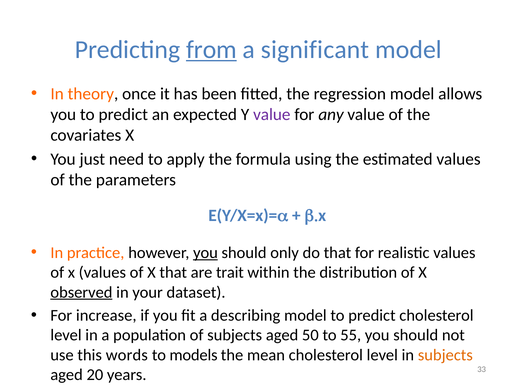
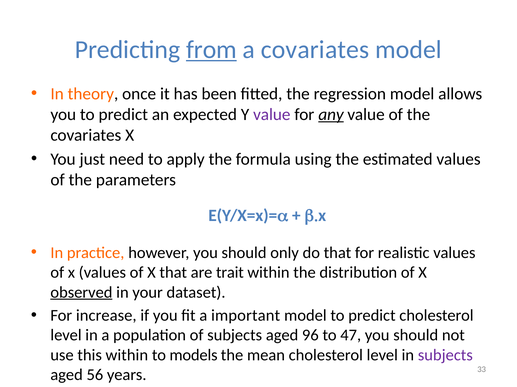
a significant: significant -> covariates
any underline: none -> present
you at (205, 253) underline: present -> none
describing: describing -> important
50: 50 -> 96
55: 55 -> 47
this words: words -> within
subjects at (445, 356) colour: orange -> purple
20: 20 -> 56
